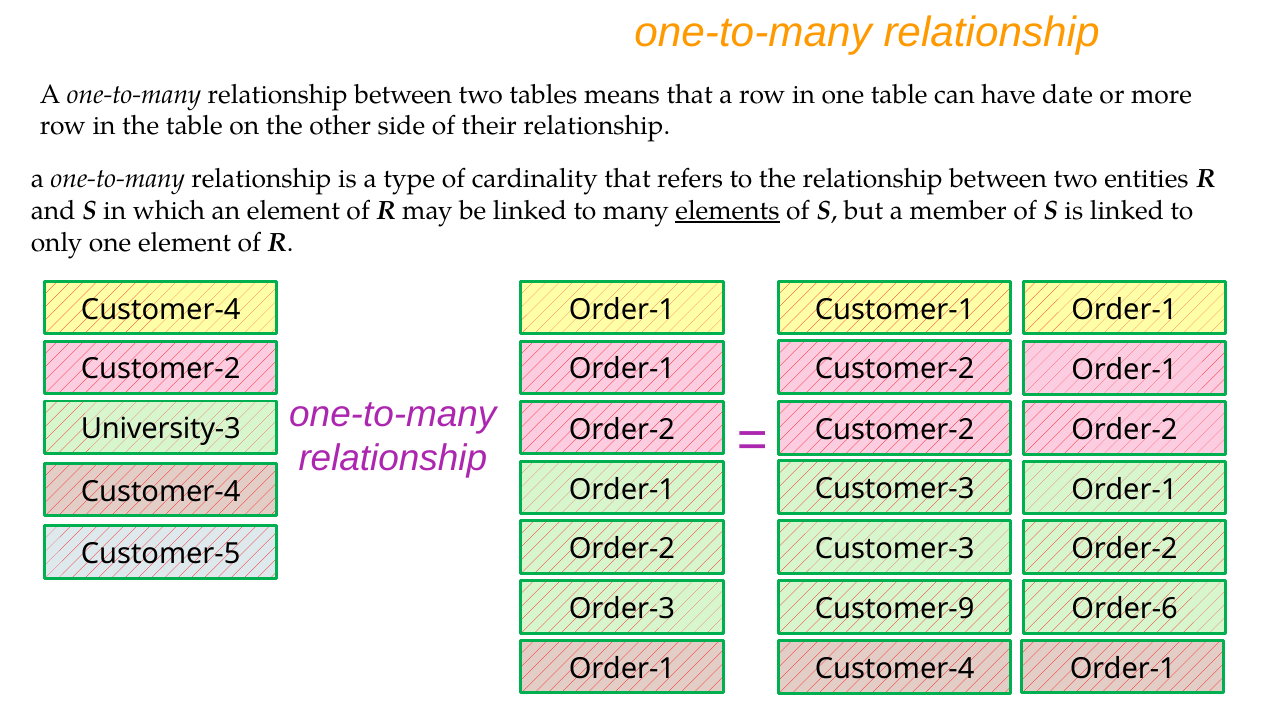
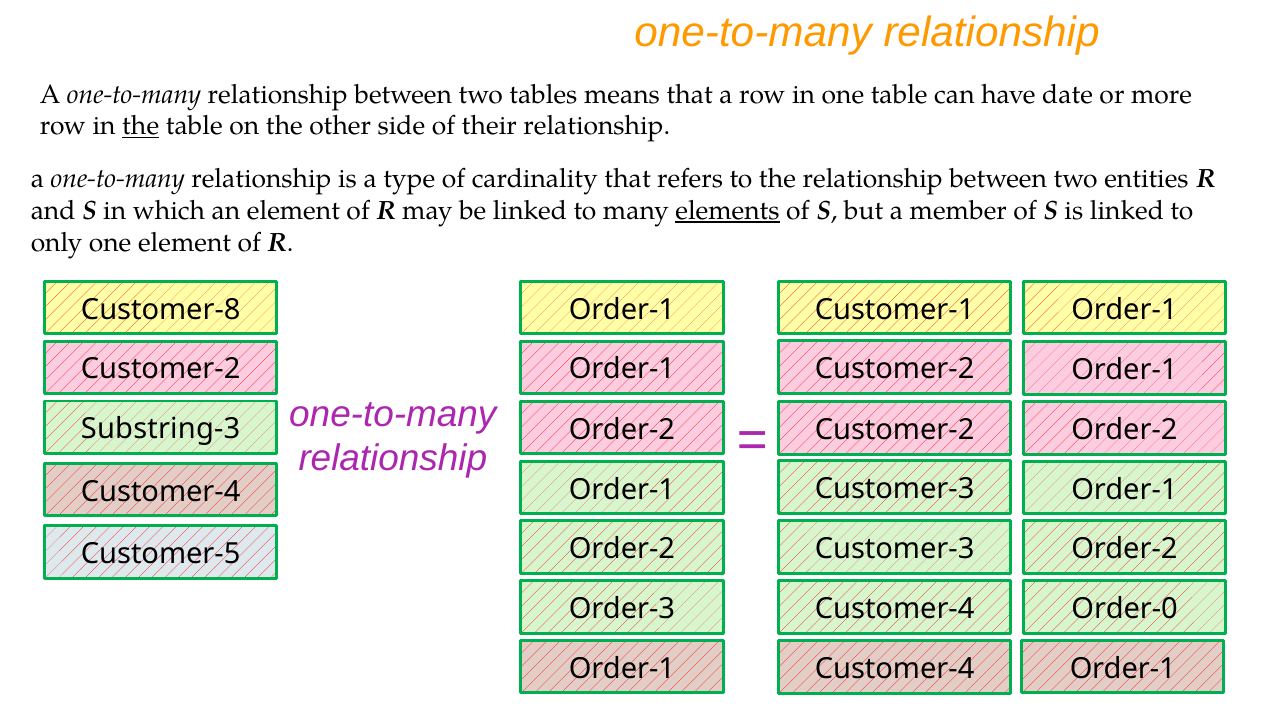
the at (141, 126) underline: none -> present
Customer-4 at (161, 310): Customer-4 -> Customer-8
University-3: University-3 -> Substring-3
Customer-9 at (895, 609): Customer-9 -> Customer-4
Order-6: Order-6 -> Order-0
